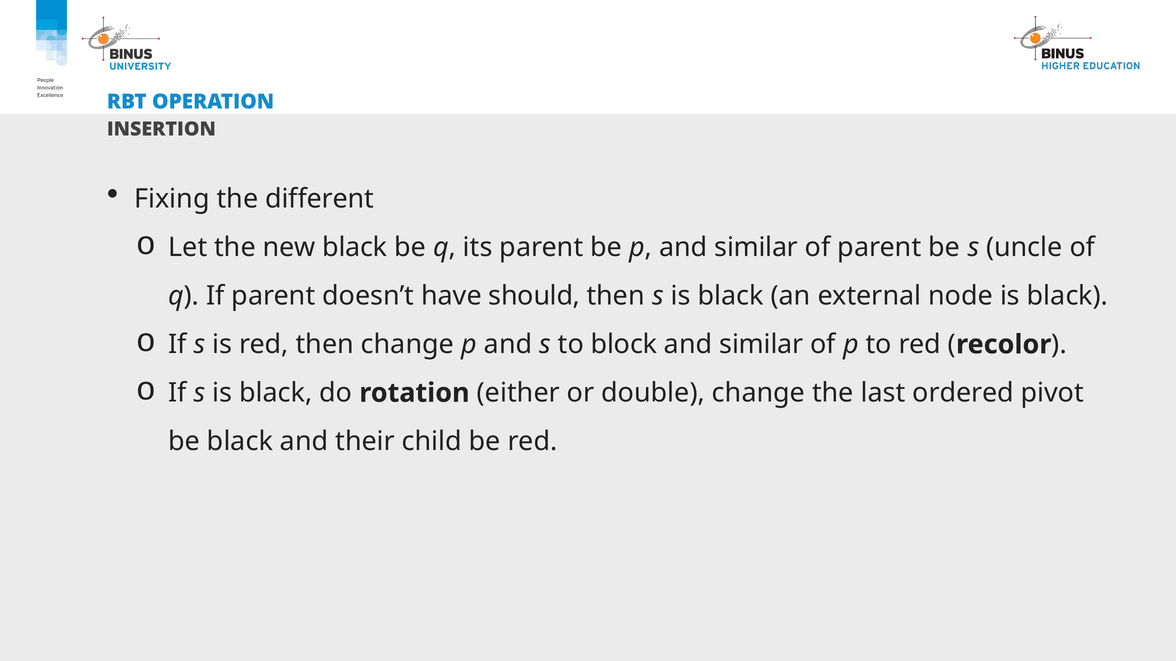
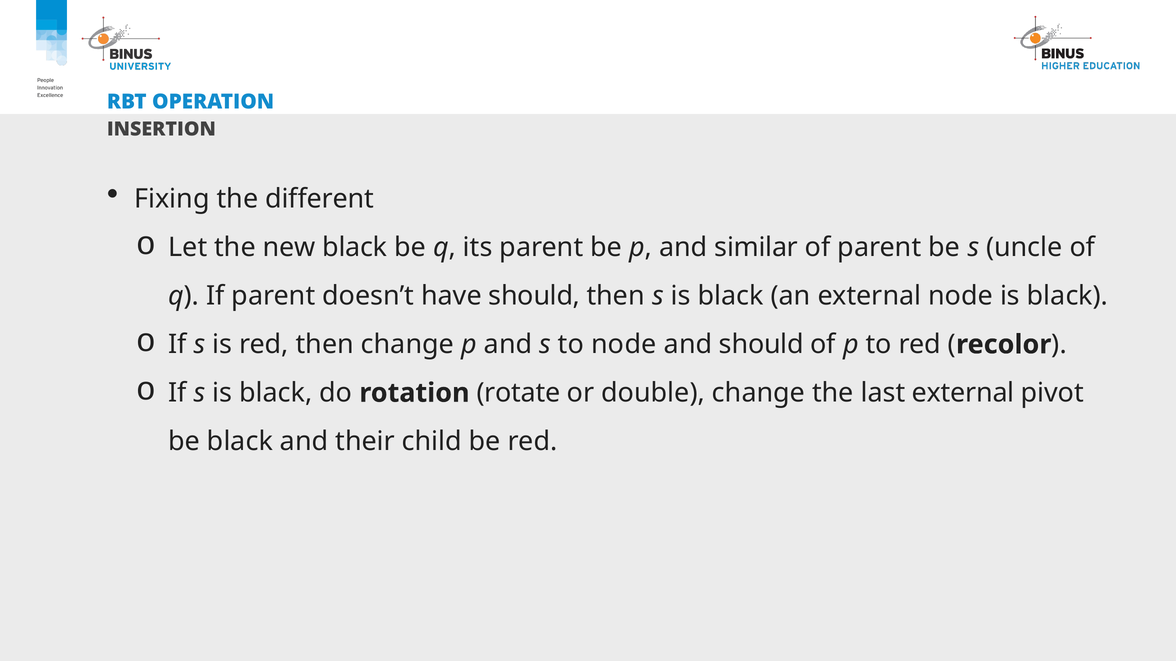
to block: block -> node
similar at (761, 345): similar -> should
either: either -> rotate
last ordered: ordered -> external
